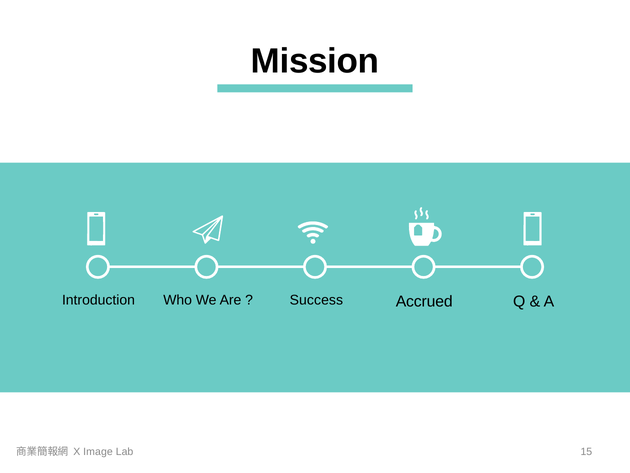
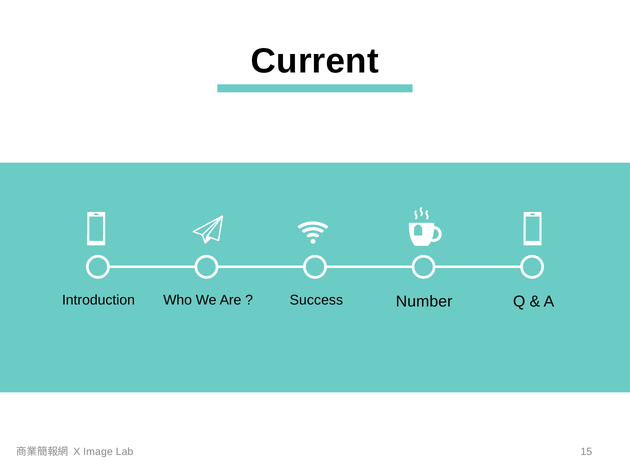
Mission: Mission -> Current
Accrued: Accrued -> Number
